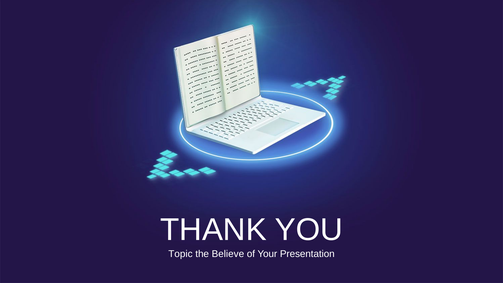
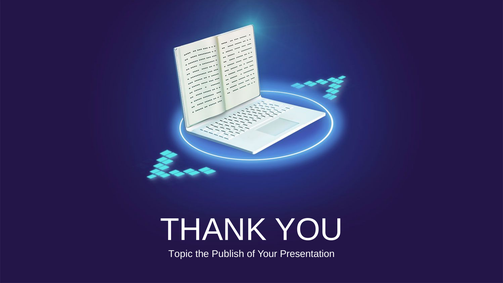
Believe: Believe -> Publish
